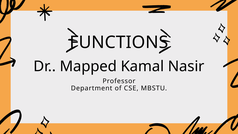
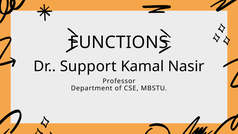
Mapped: Mapped -> Support
